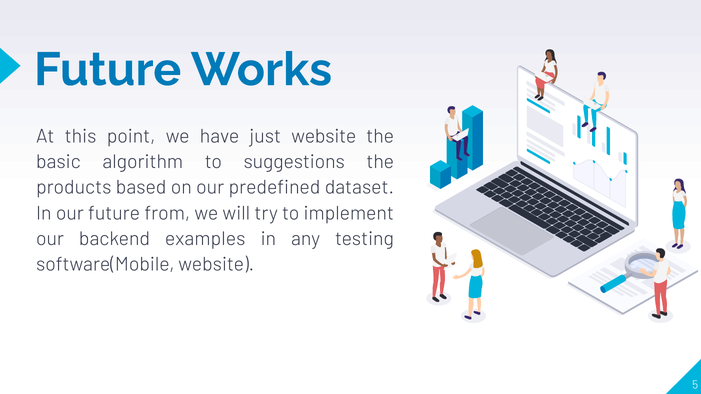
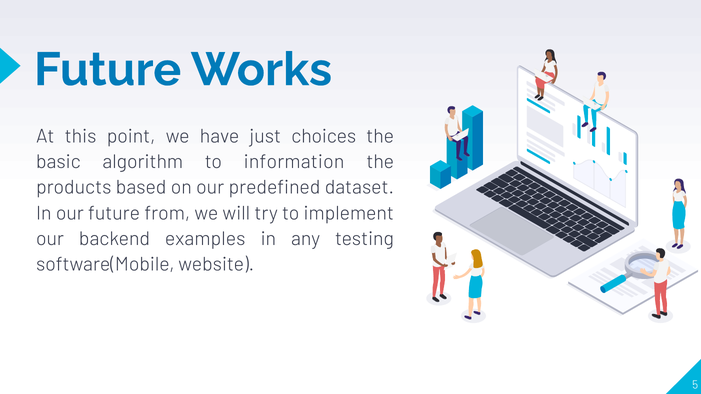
just website: website -> choices
suggestions: suggestions -> information
